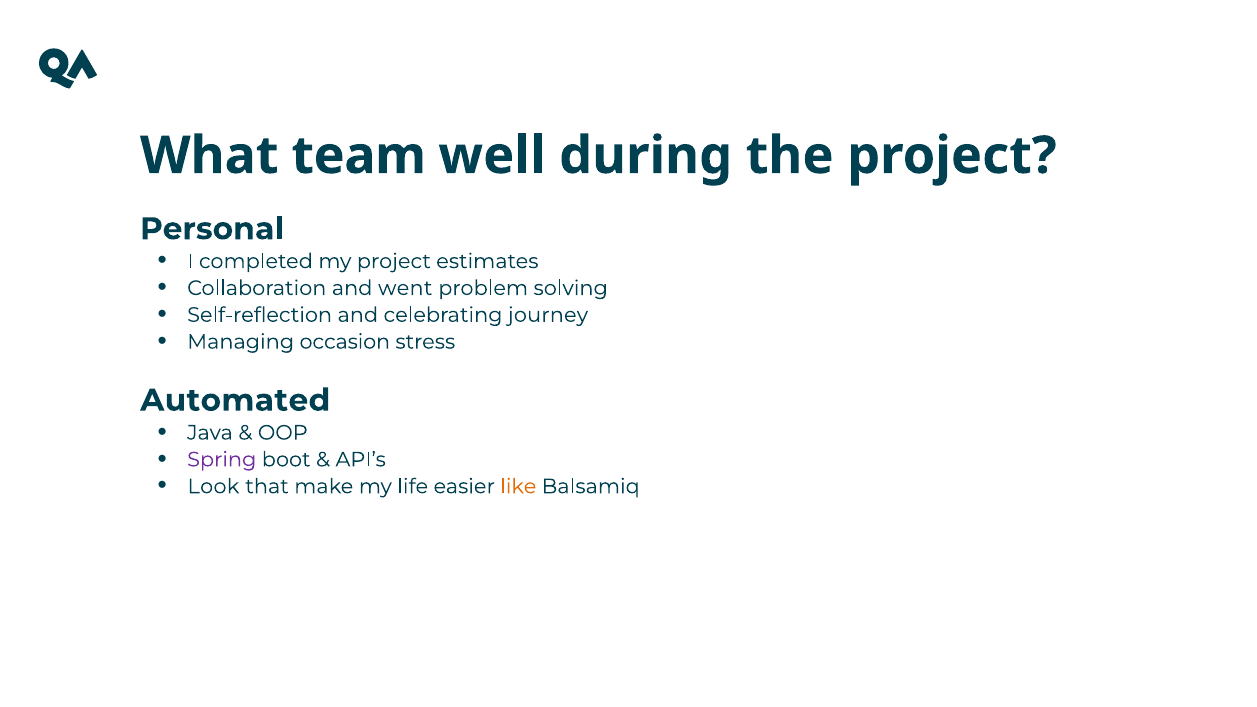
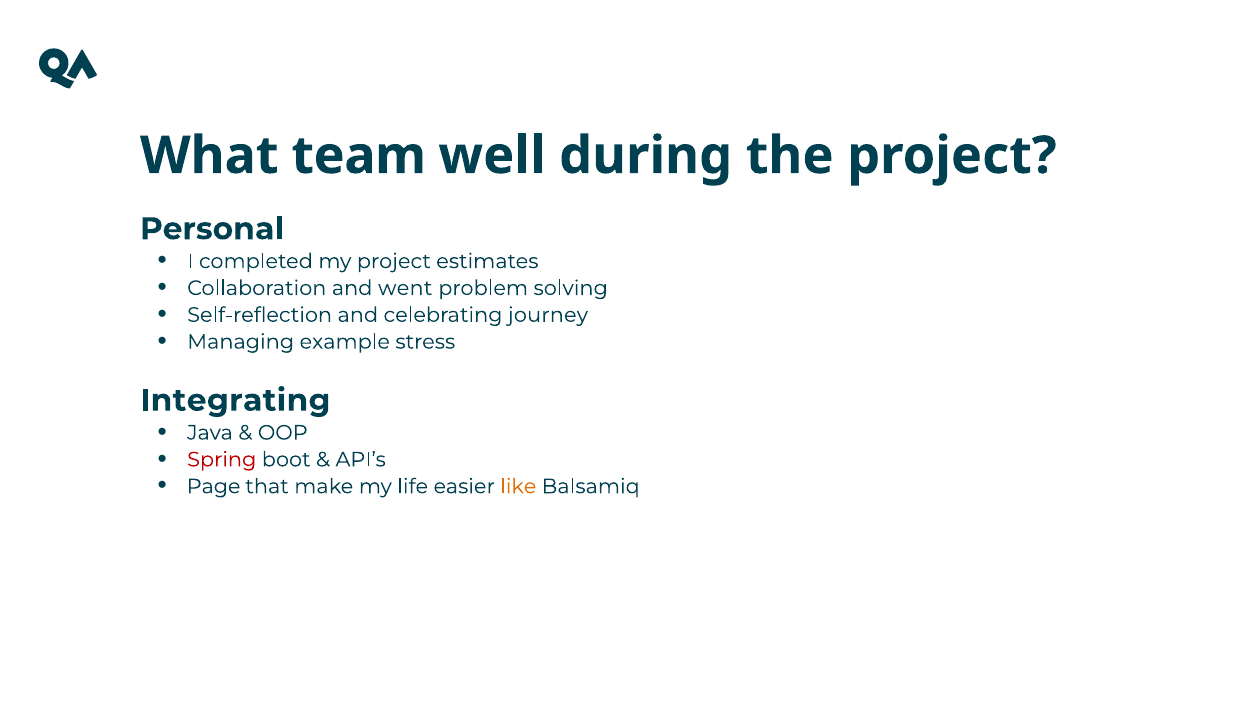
occasion: occasion -> example
Automated: Automated -> Integrating
Spring colour: purple -> red
Look: Look -> Page
